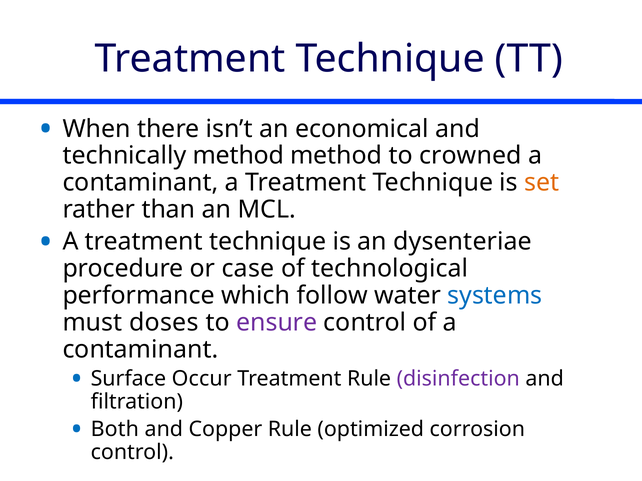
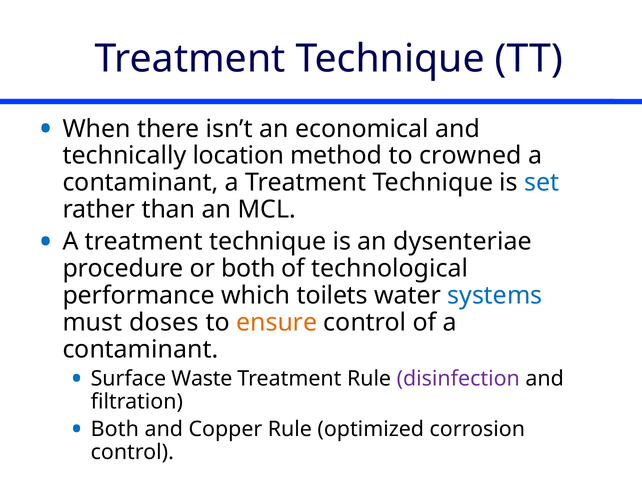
technically method: method -> location
set colour: orange -> blue
or case: case -> both
follow: follow -> toilets
ensure colour: purple -> orange
Occur: Occur -> Waste
